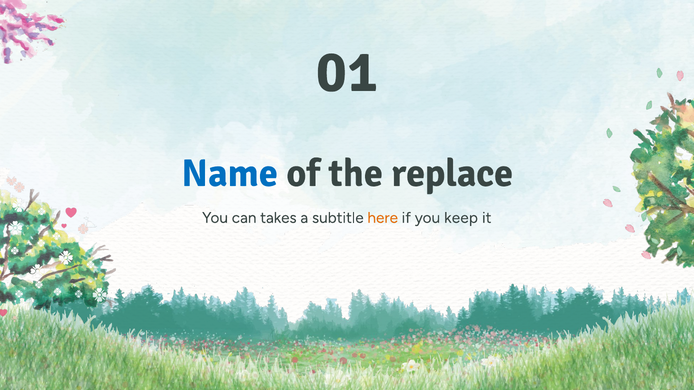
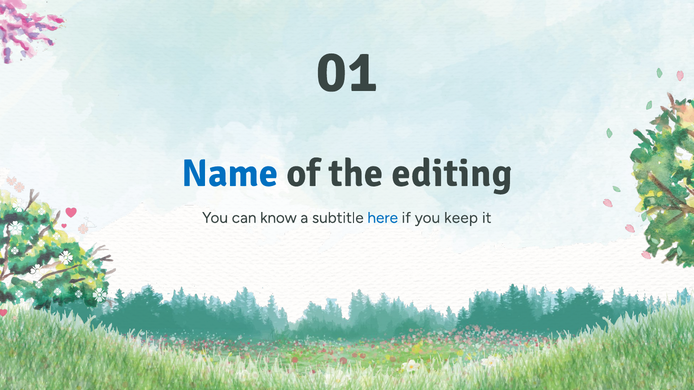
replace: replace -> editing
takes: takes -> know
here colour: orange -> blue
